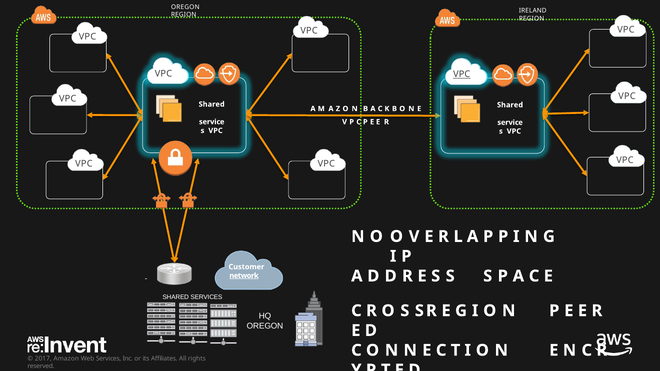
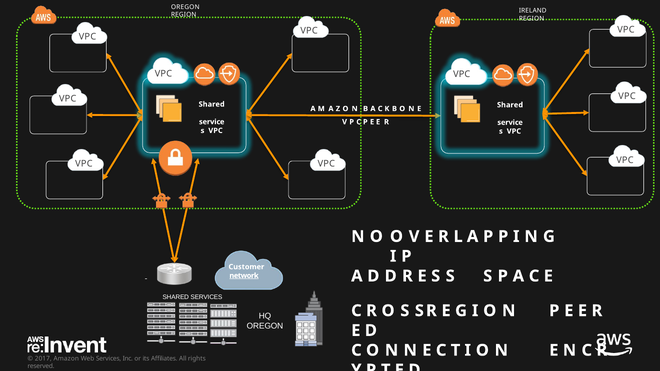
VPC at (462, 74) underline: present -> none
